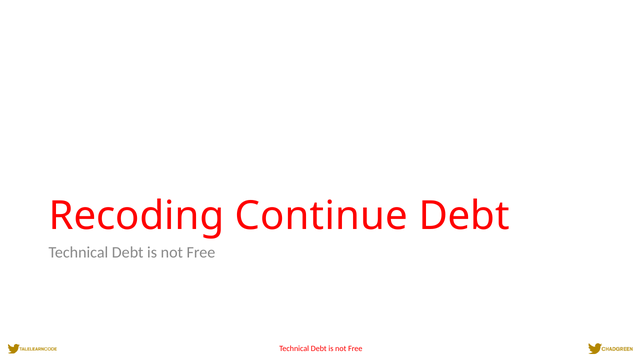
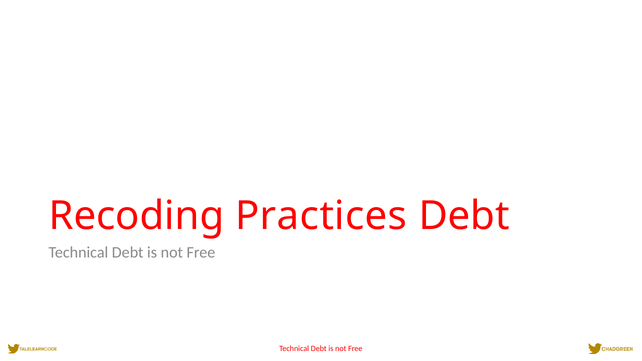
Continue: Continue -> Practices
